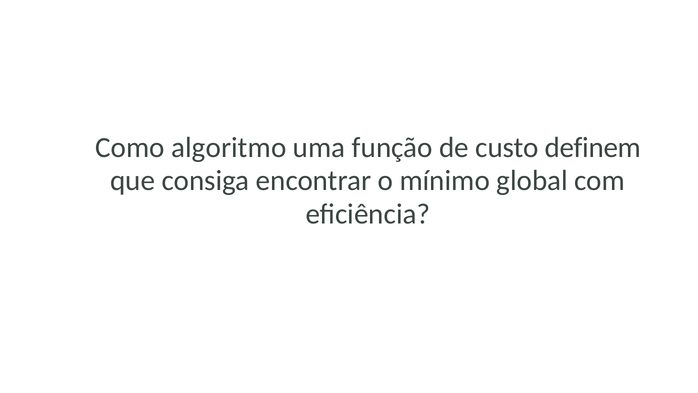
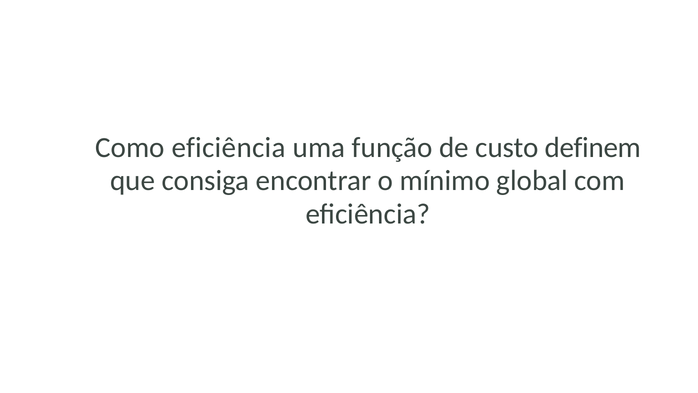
Como algoritmo: algoritmo -> eficiência
